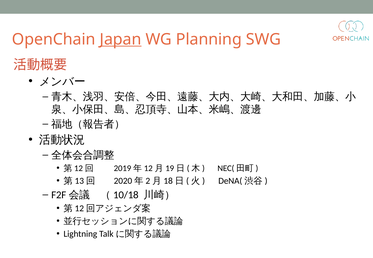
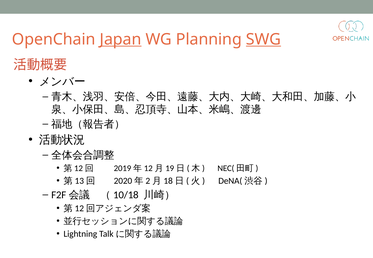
SWG underline: none -> present
